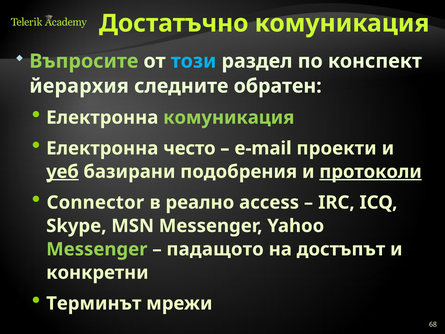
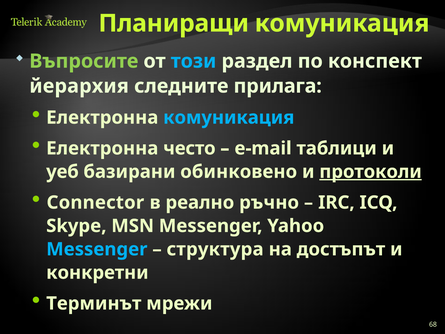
Достатъчно: Достатъчно -> Планиращи
обратен: обратен -> прилага
комуникация at (229, 117) colour: light green -> light blue
проекти: проекти -> таблици
уеб underline: present -> none
подобрения: подобрения -> обинковено
access: access -> ръчно
Messenger at (97, 249) colour: light green -> light blue
падащото: падащото -> структура
